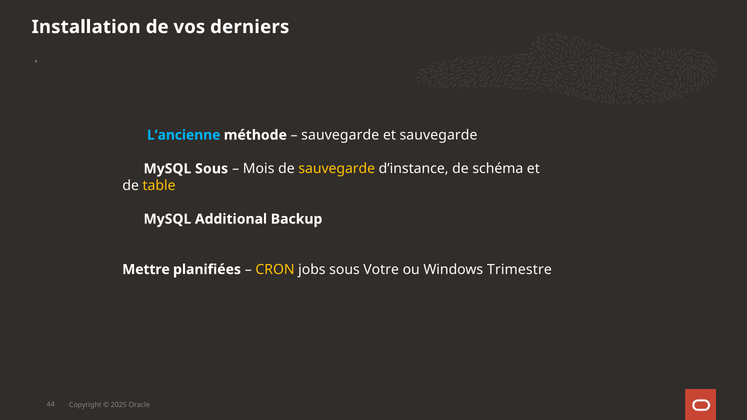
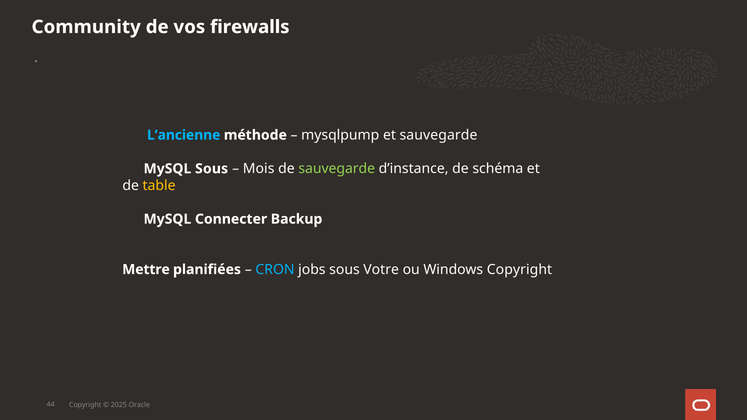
Installation: Installation -> Community
derniers: derniers -> firewalls
sauvegarde at (340, 135): sauvegarde -> mysqlpump
sauvegarde at (337, 169) colour: yellow -> light green
Additional: Additional -> Connecter
CRON colour: yellow -> light blue
Windows Trimestre: Trimestre -> Copyright
